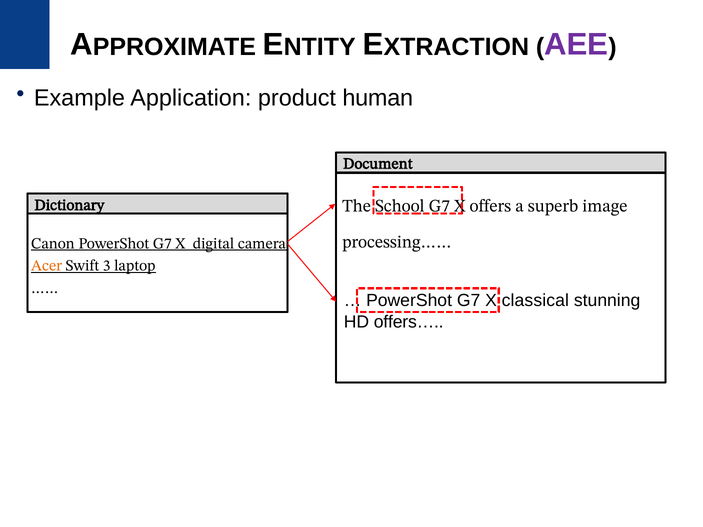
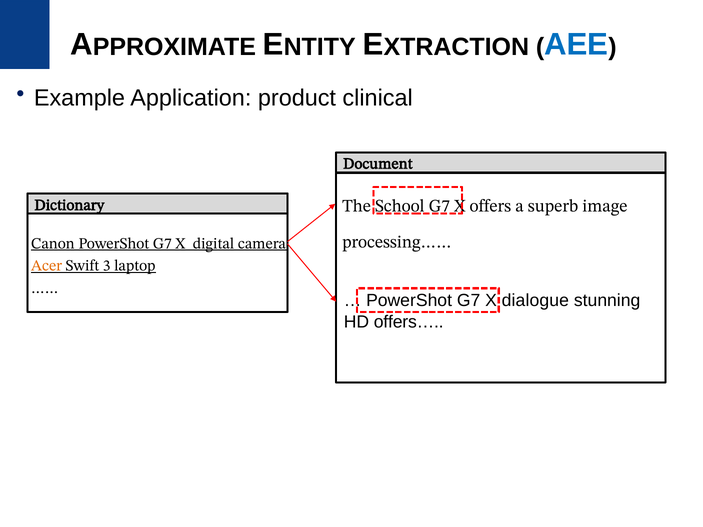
AEE colour: purple -> blue
human: human -> clinical
classical: classical -> dialogue
